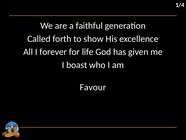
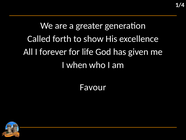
faithful: faithful -> greater
boast: boast -> when
